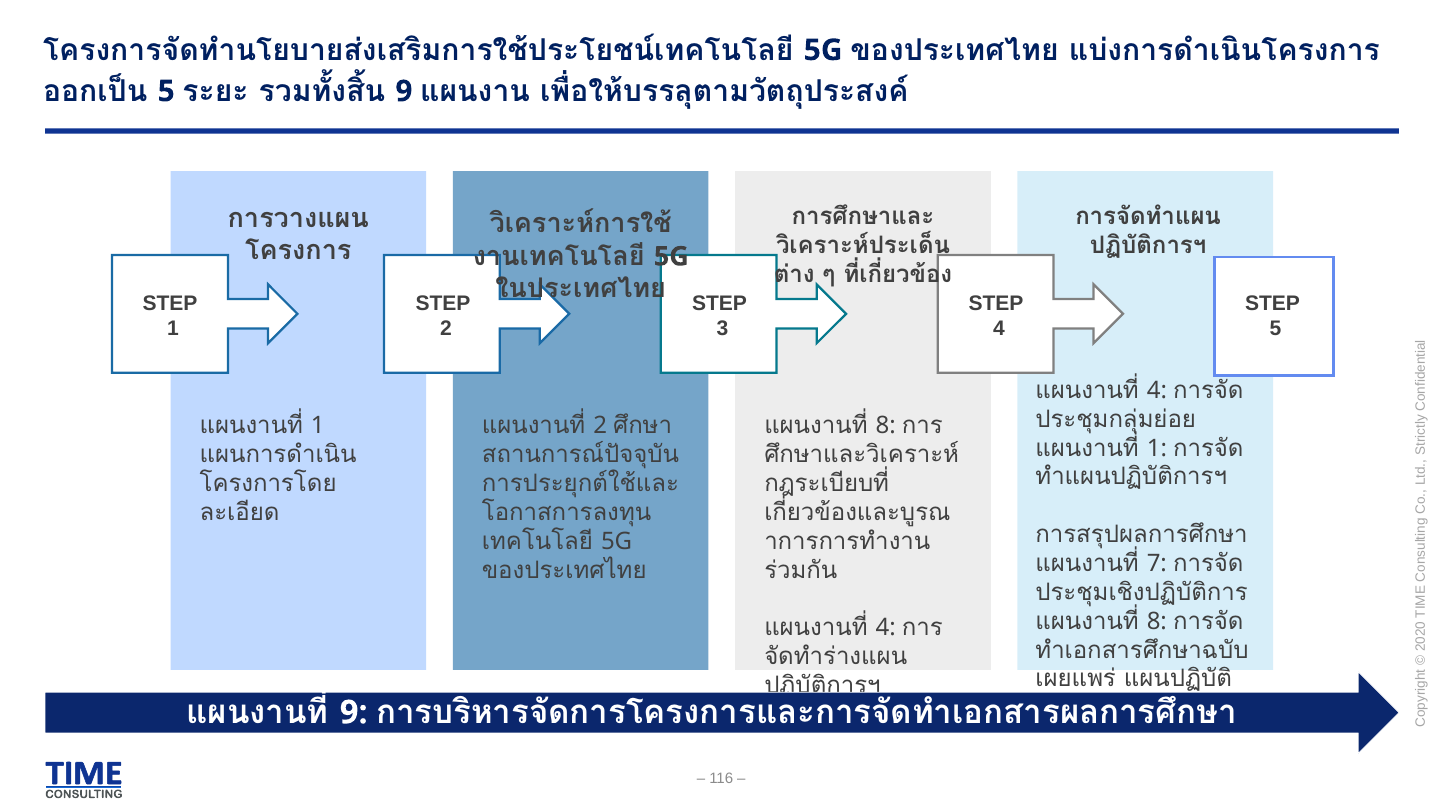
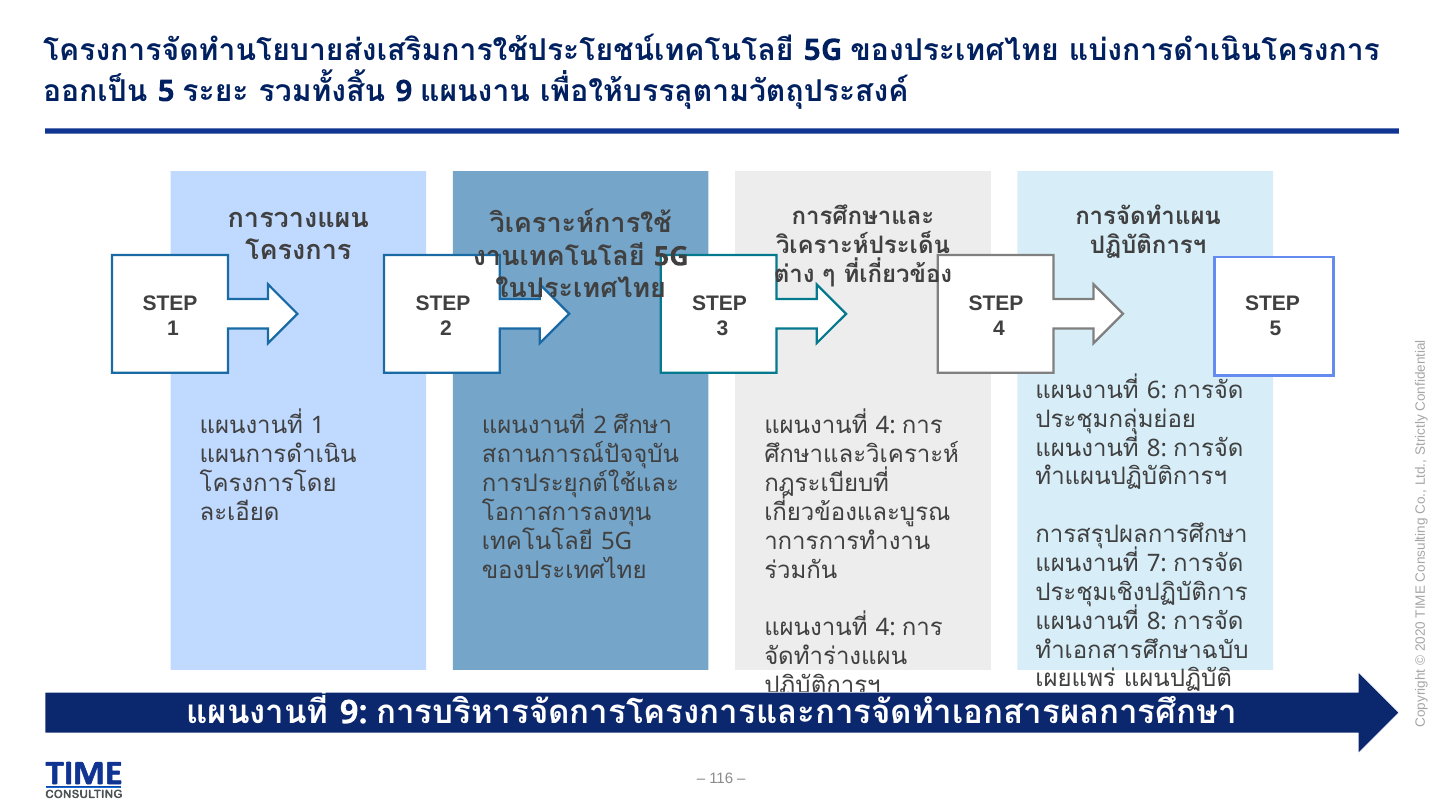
4 at (1157, 390): 4 -> 6
8 at (886, 426): 8 -> 4
1 at (1157, 448): 1 -> 8
